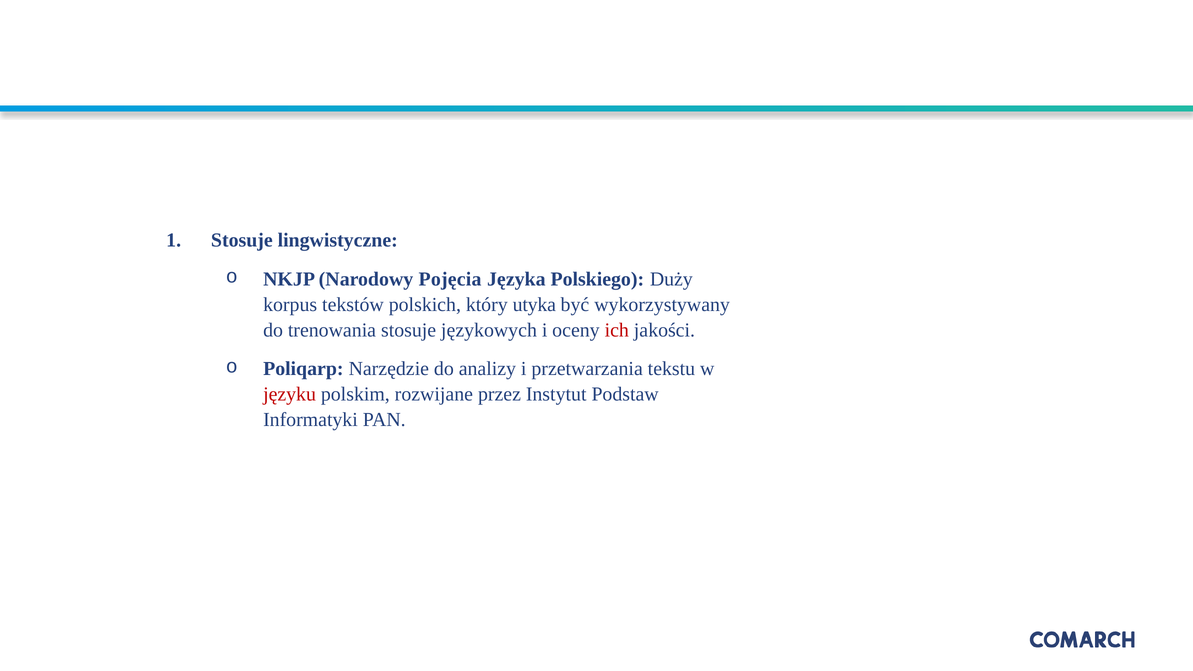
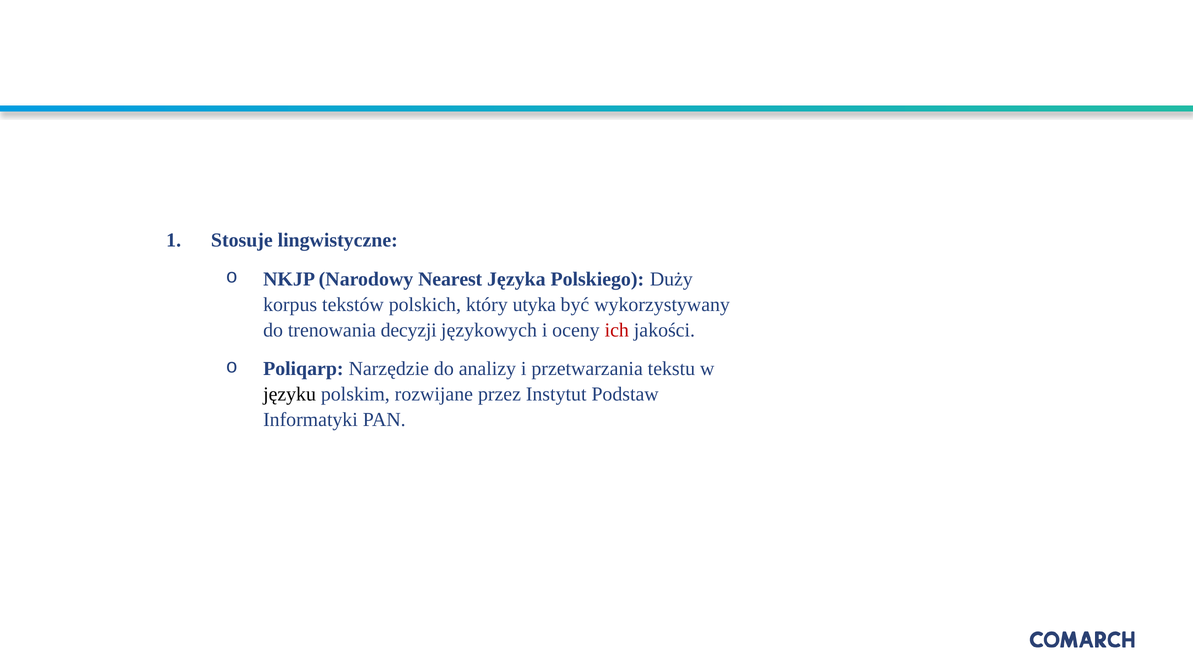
Pojęcia: Pojęcia -> Nearest
trenowania stosuje: stosuje -> decyzji
języku colour: red -> black
